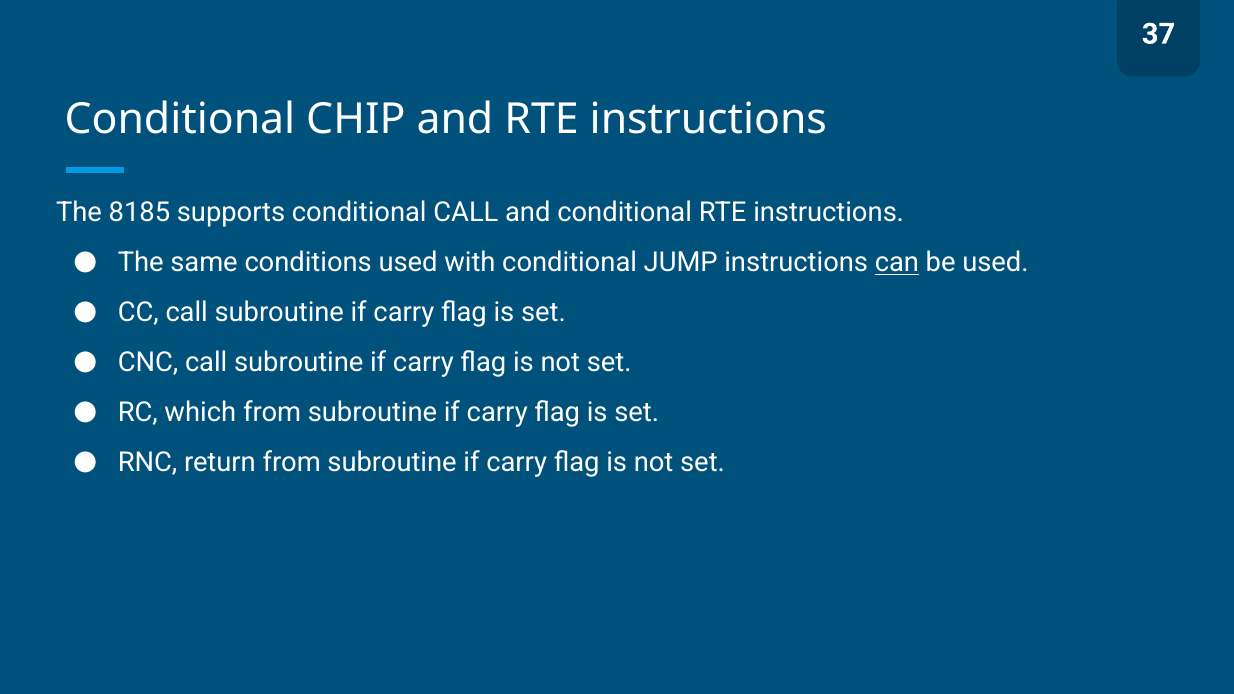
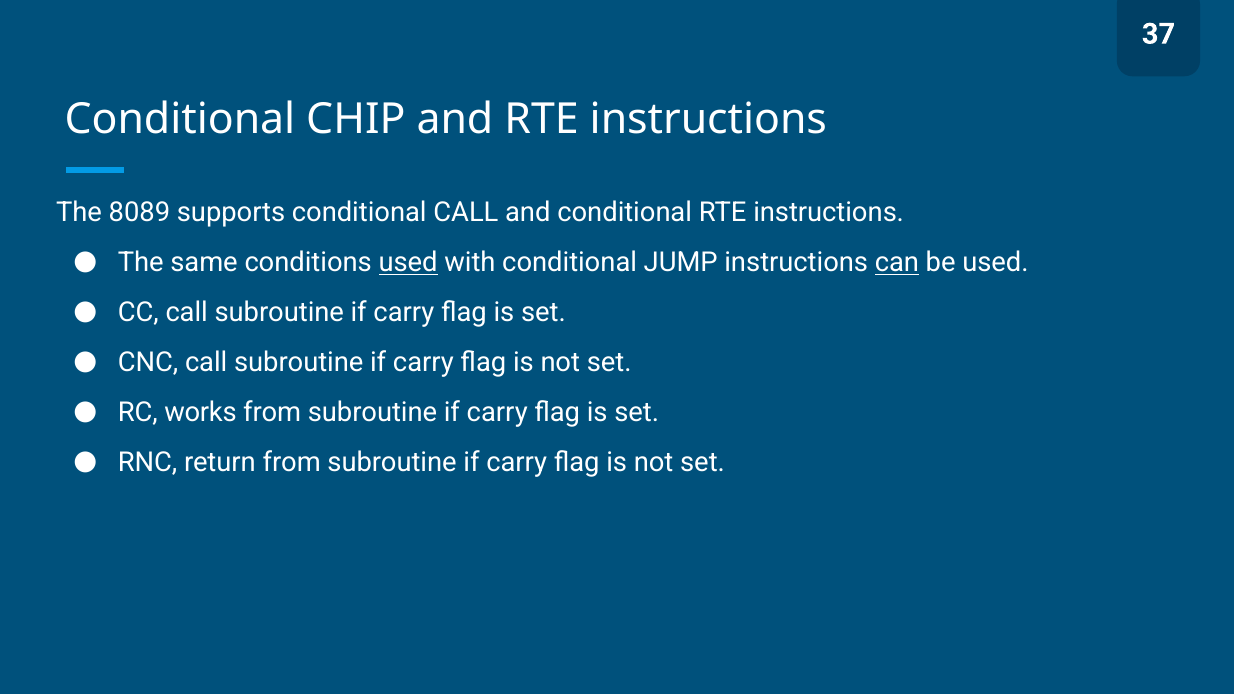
8185: 8185 -> 8089
used at (408, 263) underline: none -> present
which: which -> works
